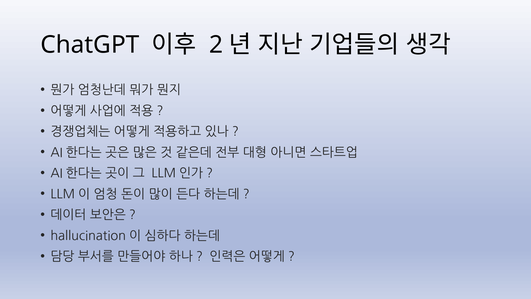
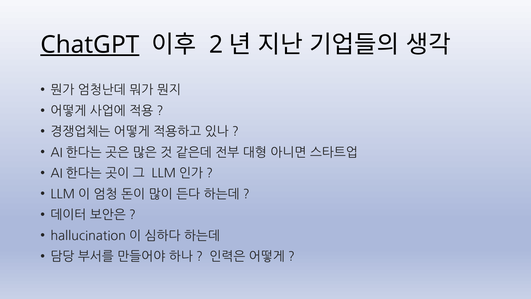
ChatGPT underline: none -> present
